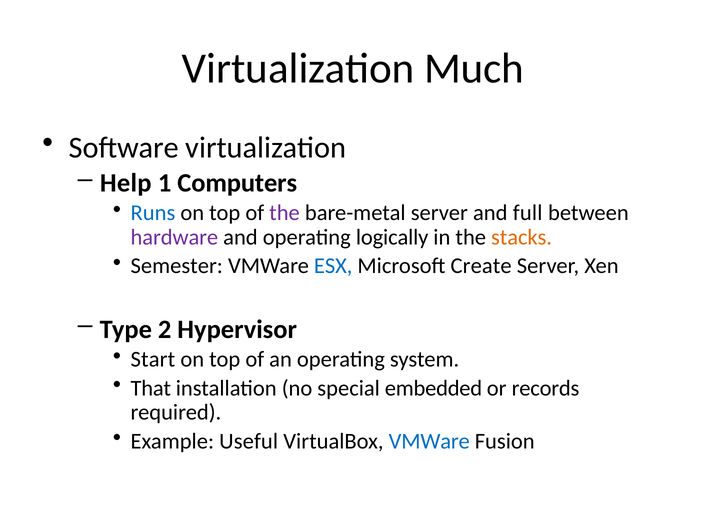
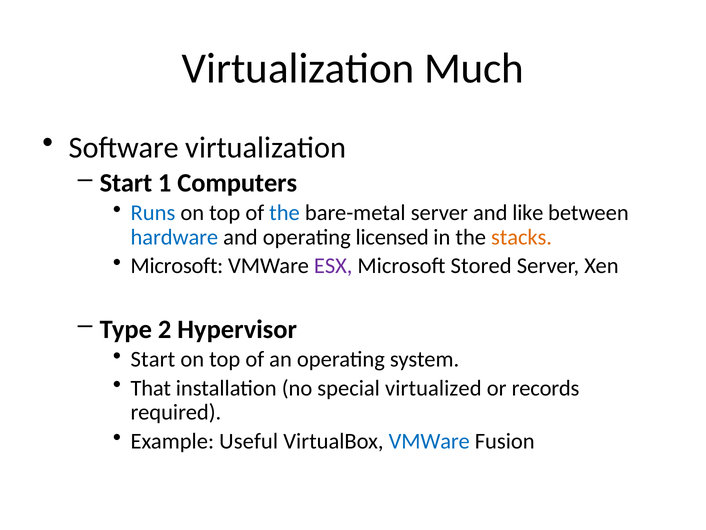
Help at (126, 183): Help -> Start
the at (285, 213) colour: purple -> blue
full: full -> like
hardware colour: purple -> blue
logically: logically -> licensed
Semester at (177, 266): Semester -> Microsoft
ESX colour: blue -> purple
Create: Create -> Stored
embedded: embedded -> virtualized
